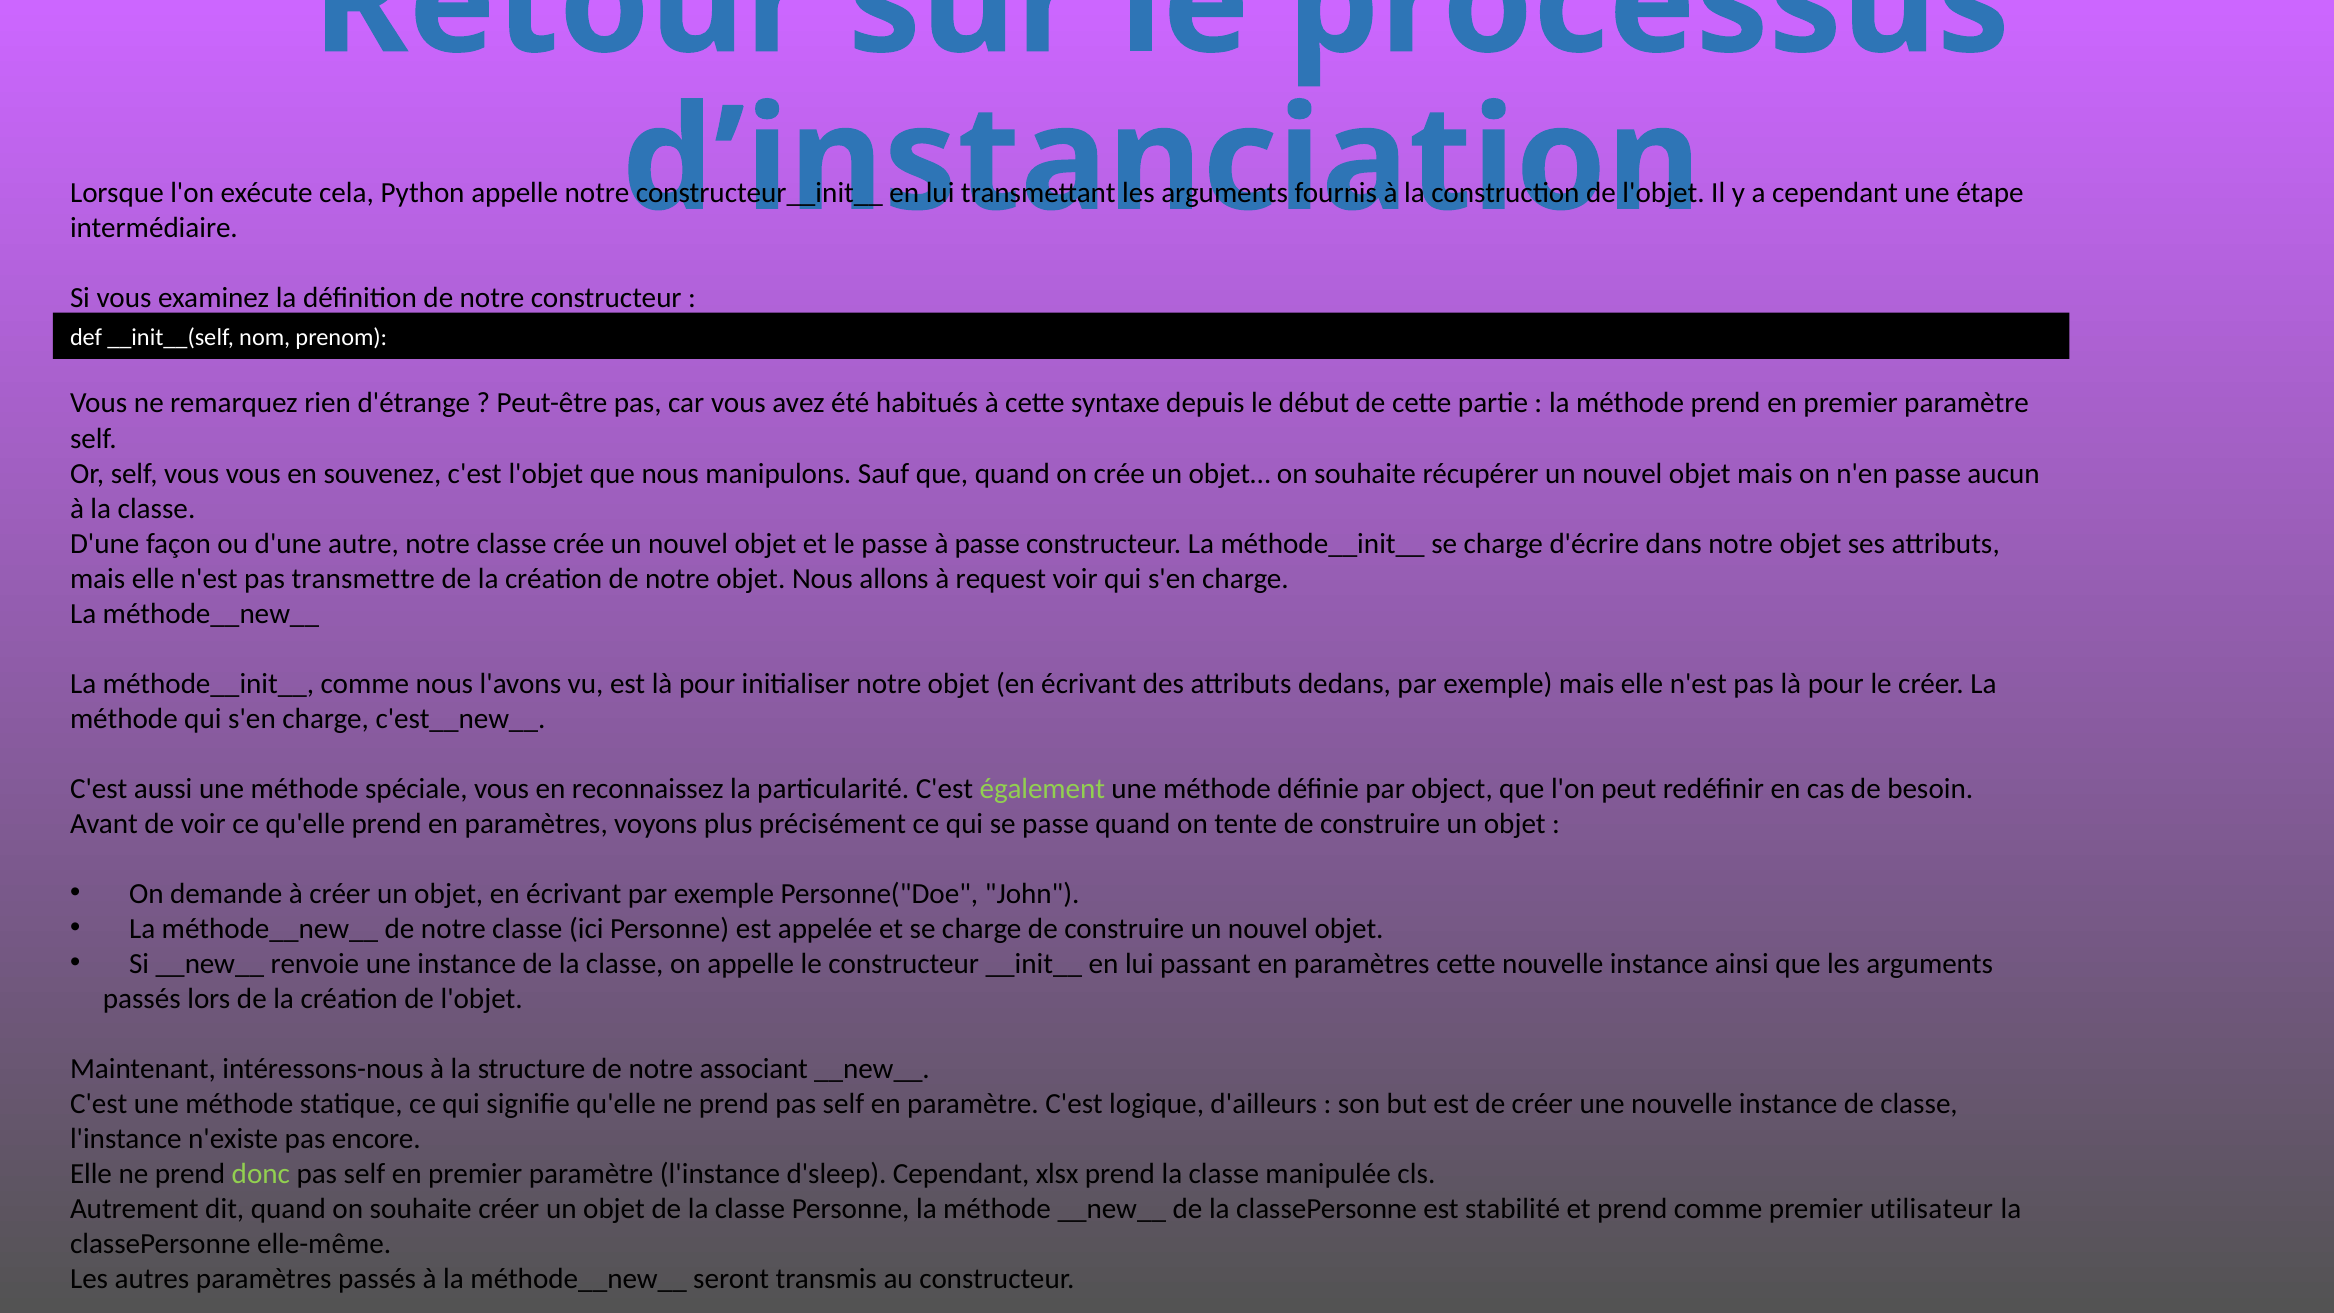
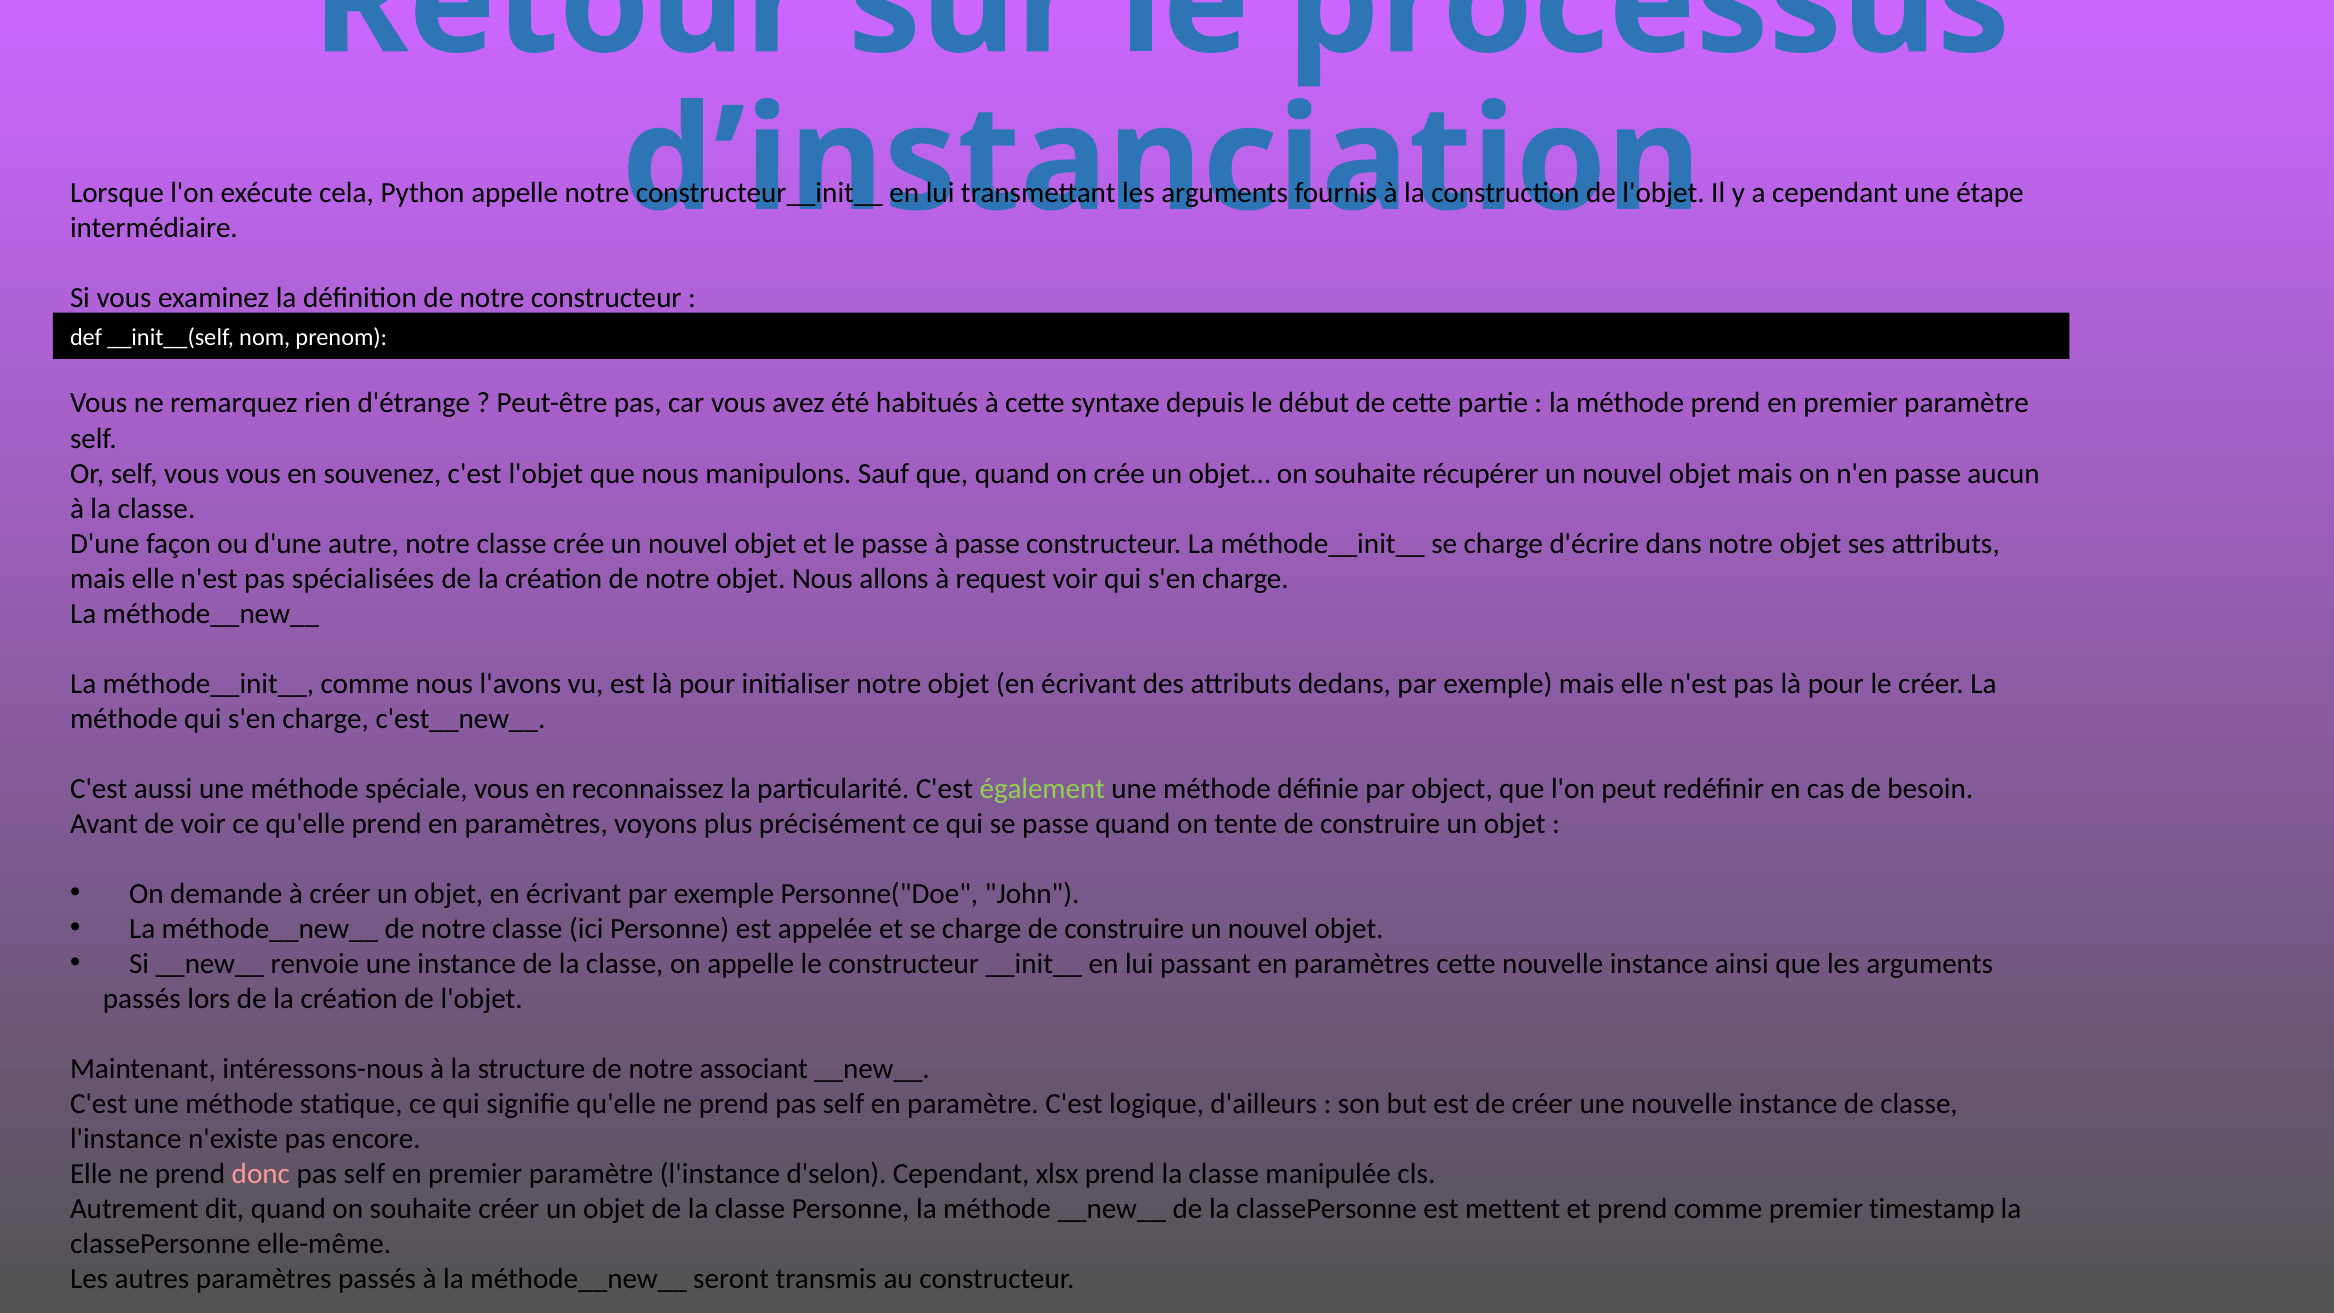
transmettre: transmettre -> spécialisées
donc colour: light green -> pink
d'sleep: d'sleep -> d'selon
stabilité: stabilité -> mettent
utilisateur: utilisateur -> timestamp
